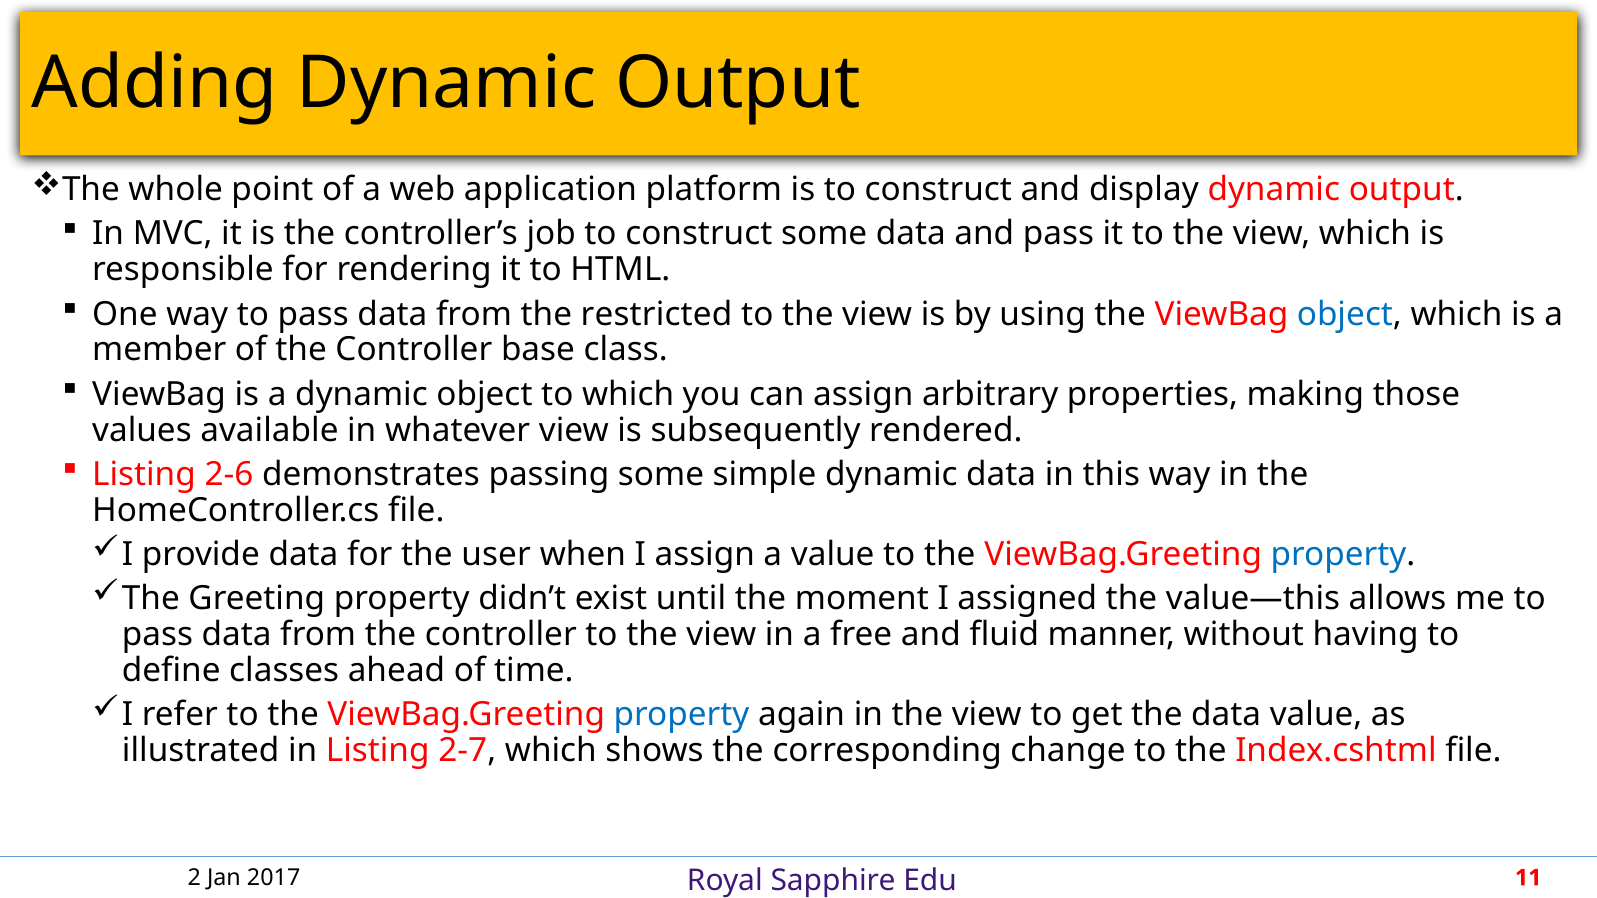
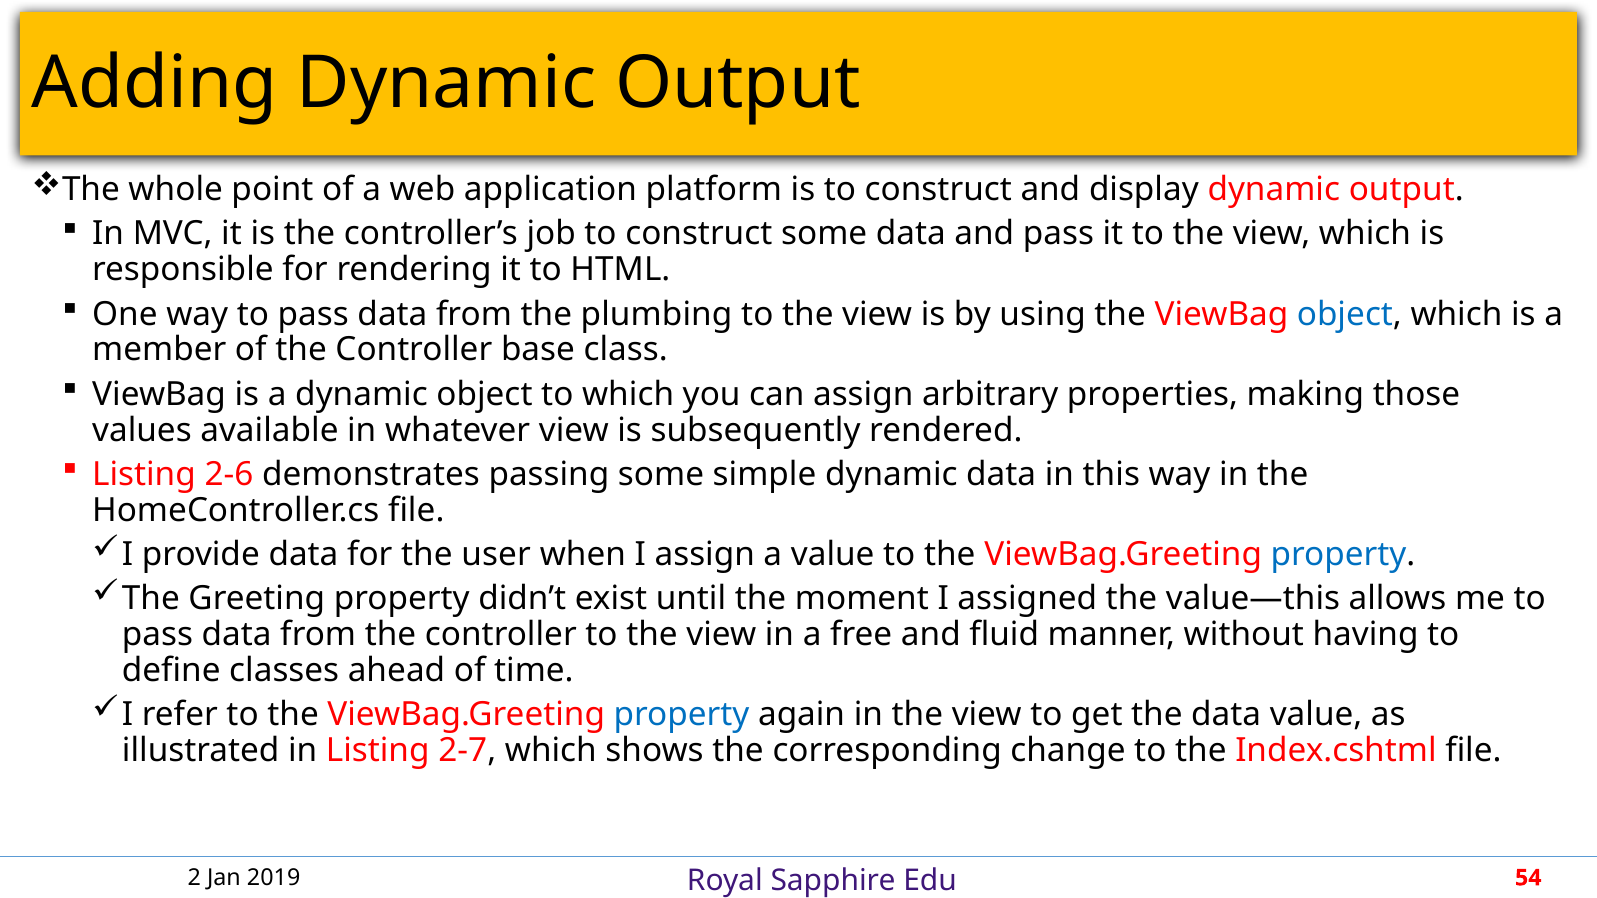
restricted: restricted -> plumbing
2017: 2017 -> 2019
11: 11 -> 54
